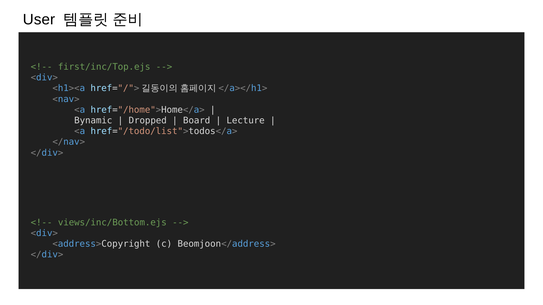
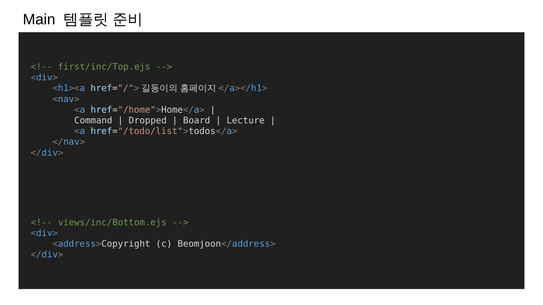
User: User -> Main
Bynamic: Bynamic -> Command
